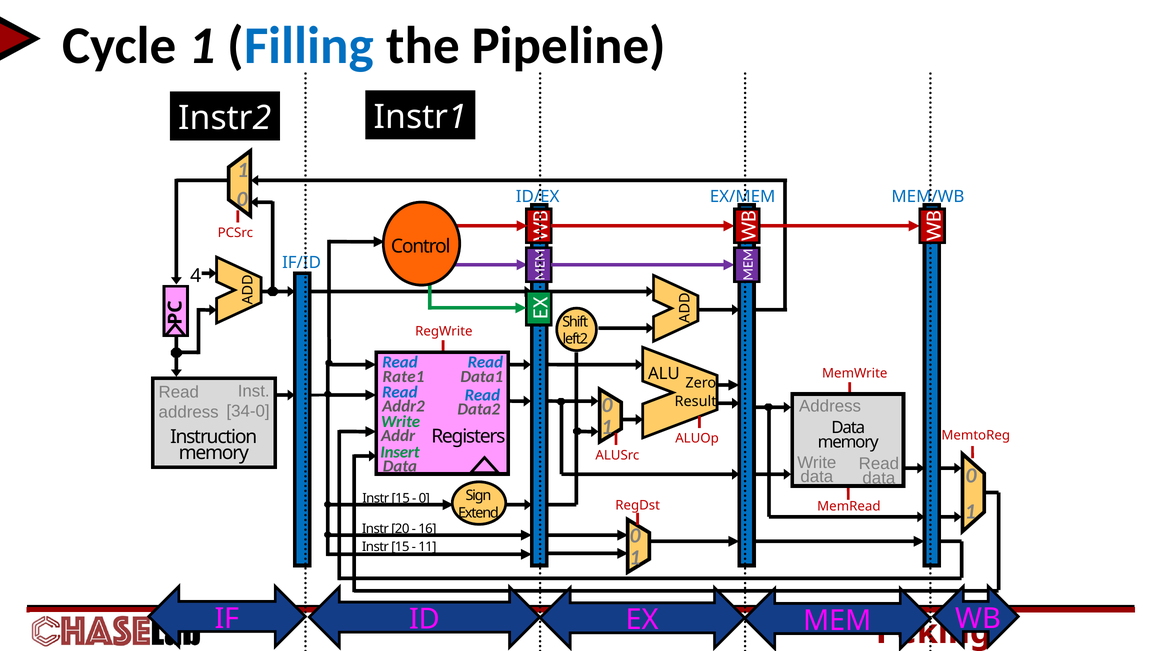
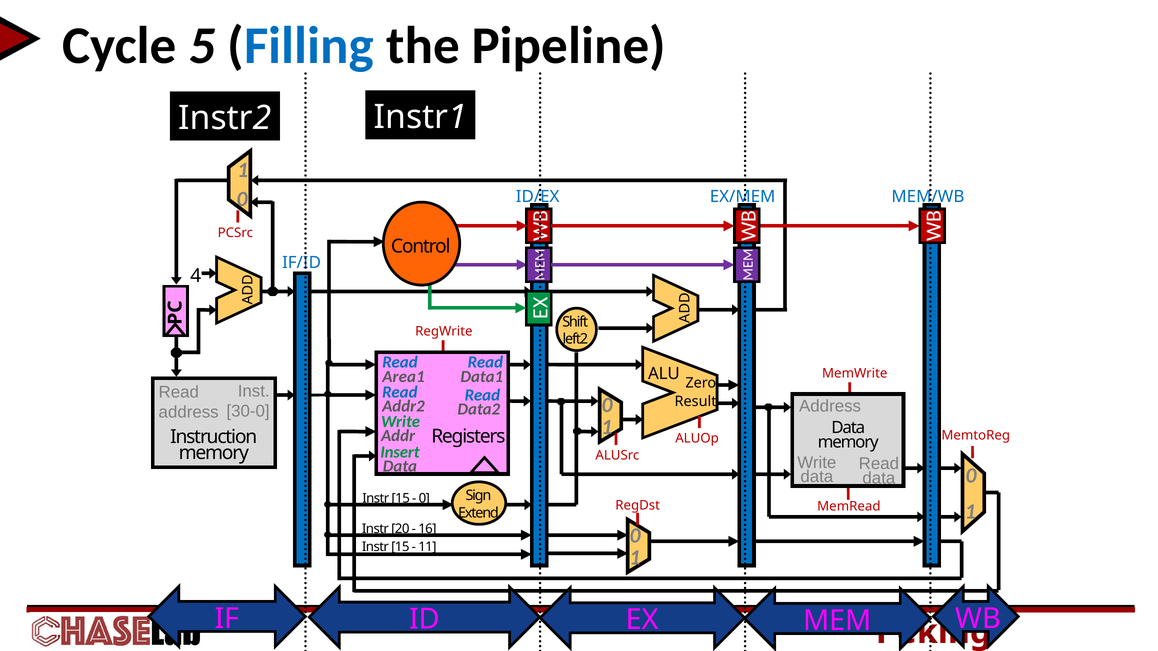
Cycle 1: 1 -> 5
Rate1: Rate1 -> Area1
34-0: 34-0 -> 30-0
